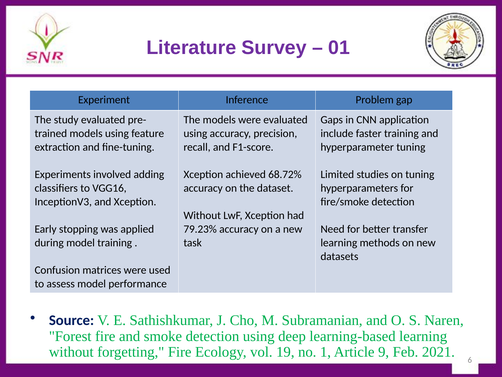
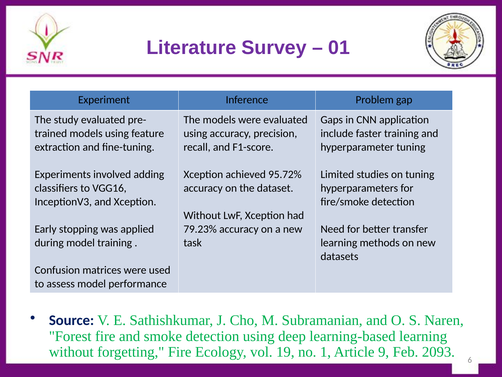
68.72%: 68.72% -> 95.72%
2021: 2021 -> 2093
